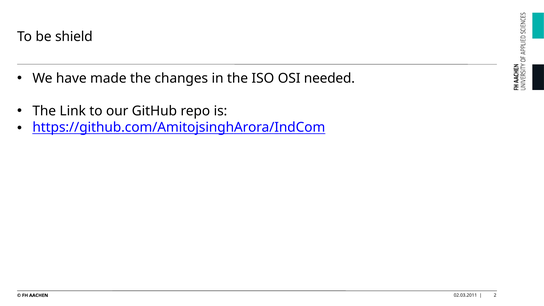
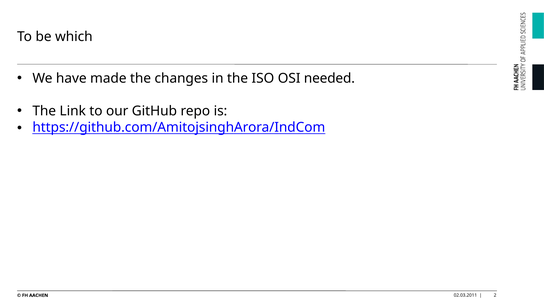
shield: shield -> which
